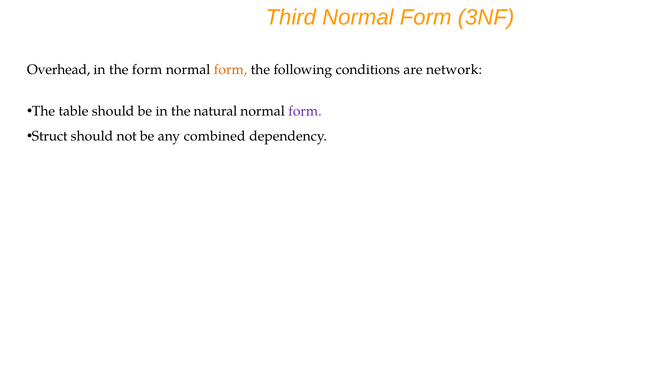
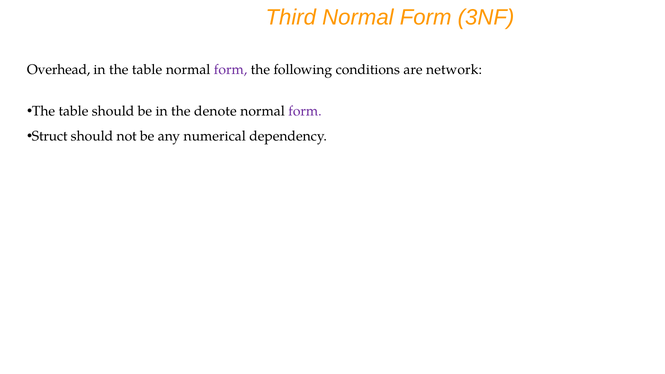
in the form: form -> table
form at (231, 70) colour: orange -> purple
natural: natural -> denote
combined: combined -> numerical
